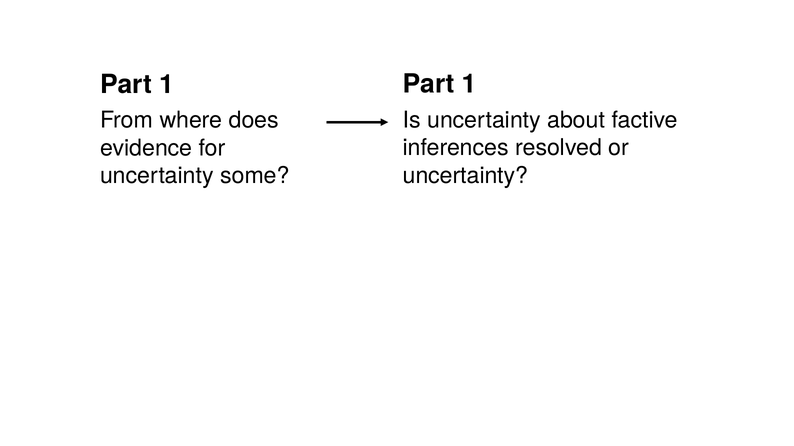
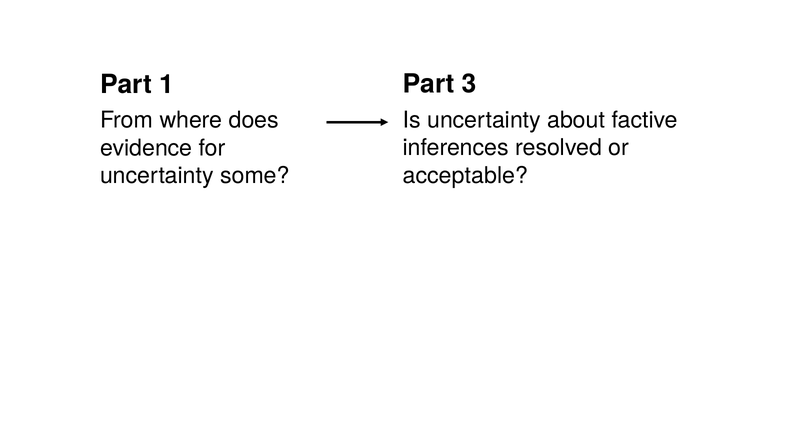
1 at (469, 84): 1 -> 3
uncertainty at (465, 176): uncertainty -> acceptable
